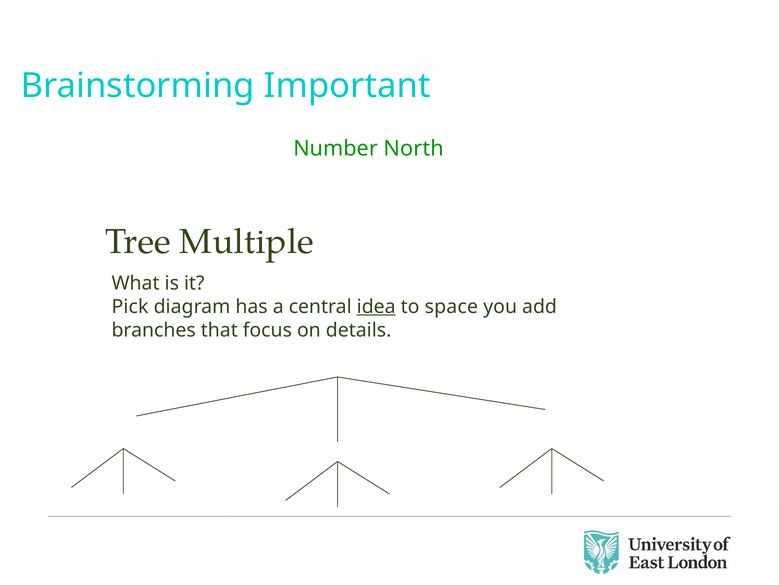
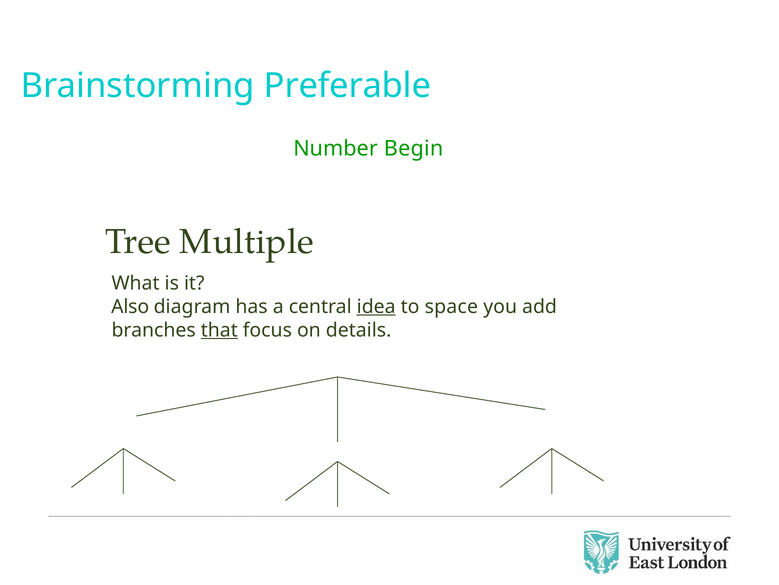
Important: Important -> Preferable
North: North -> Begin
Pick: Pick -> Also
that underline: none -> present
